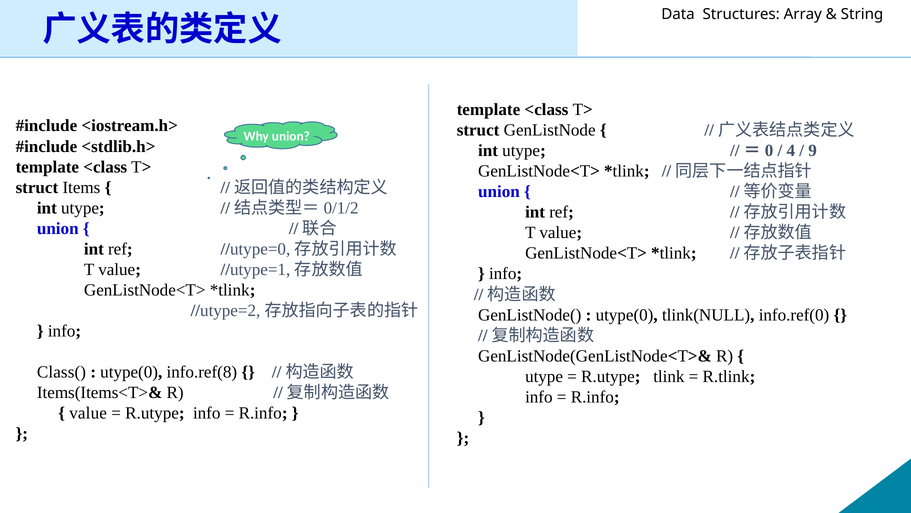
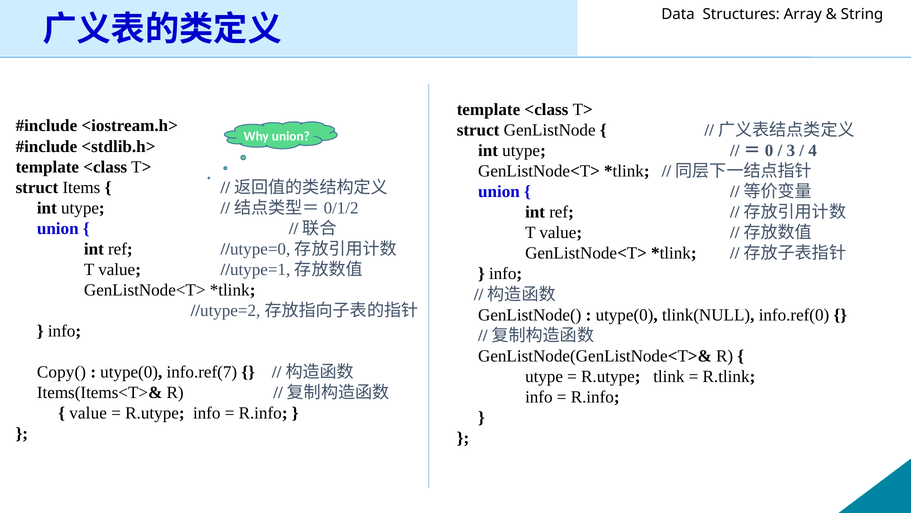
4: 4 -> 3
9: 9 -> 4
Class(: Class( -> Copy(
info.ref(8: info.ref(8 -> info.ref(7
